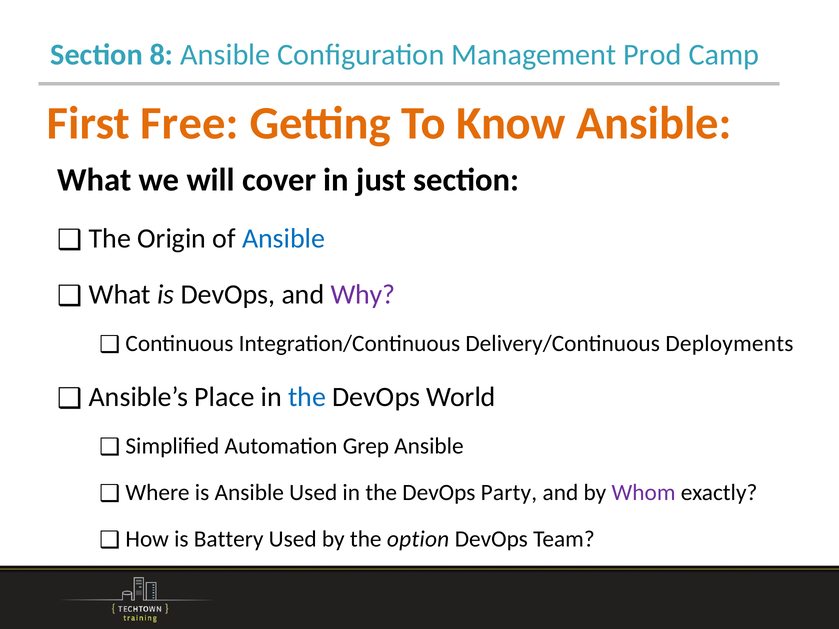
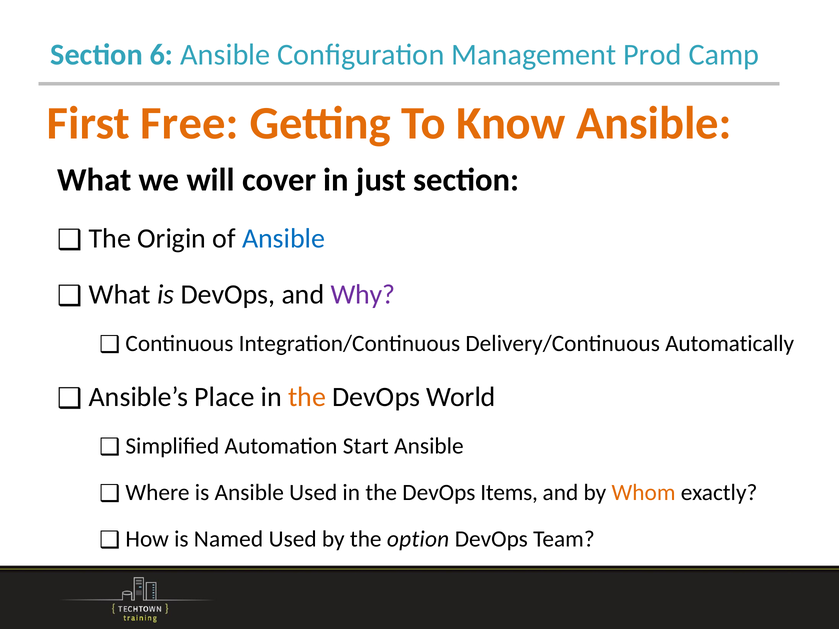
8: 8 -> 6
Deployments: Deployments -> Automatically
the at (307, 397) colour: blue -> orange
Grep: Grep -> Start
Party: Party -> Items
Whom colour: purple -> orange
Battery: Battery -> Named
